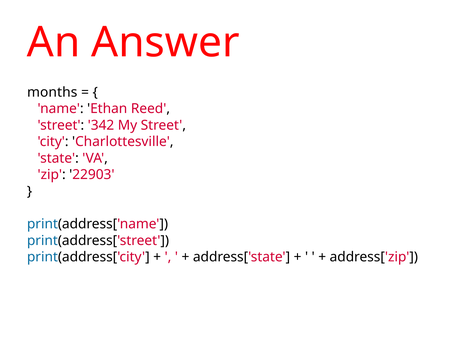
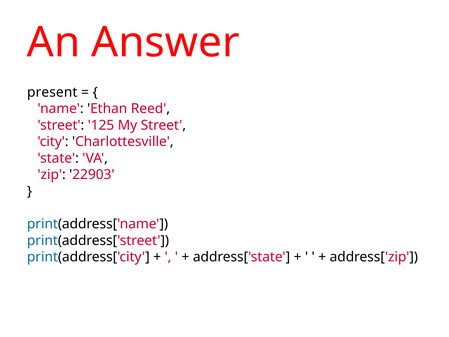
months: months -> present
342: 342 -> 125
